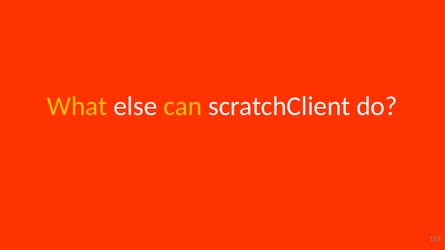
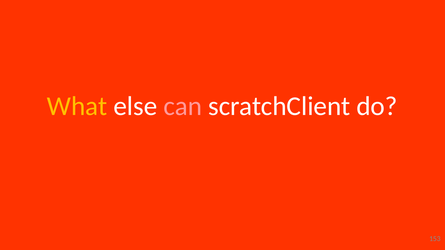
can colour: yellow -> pink
